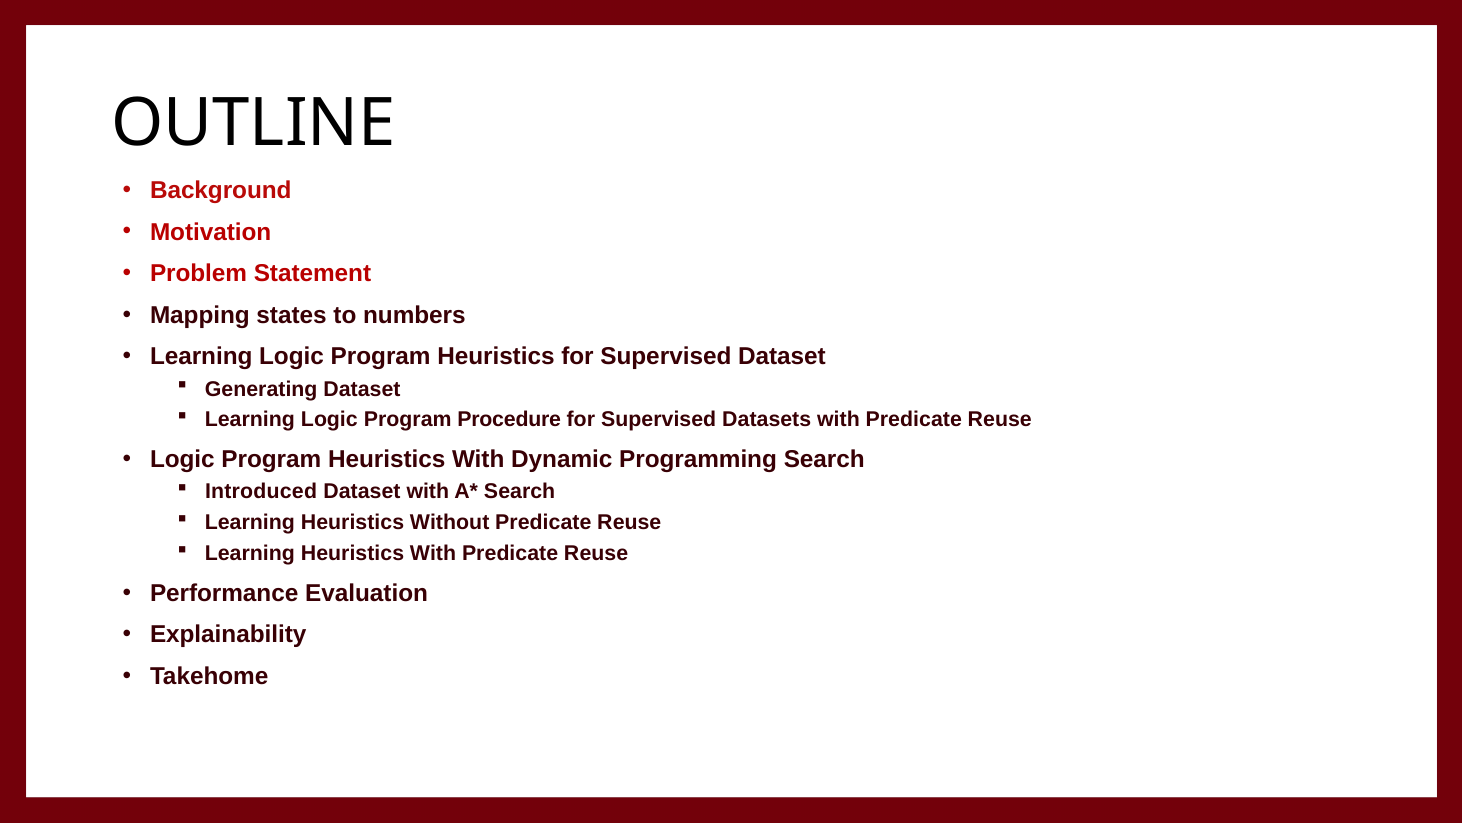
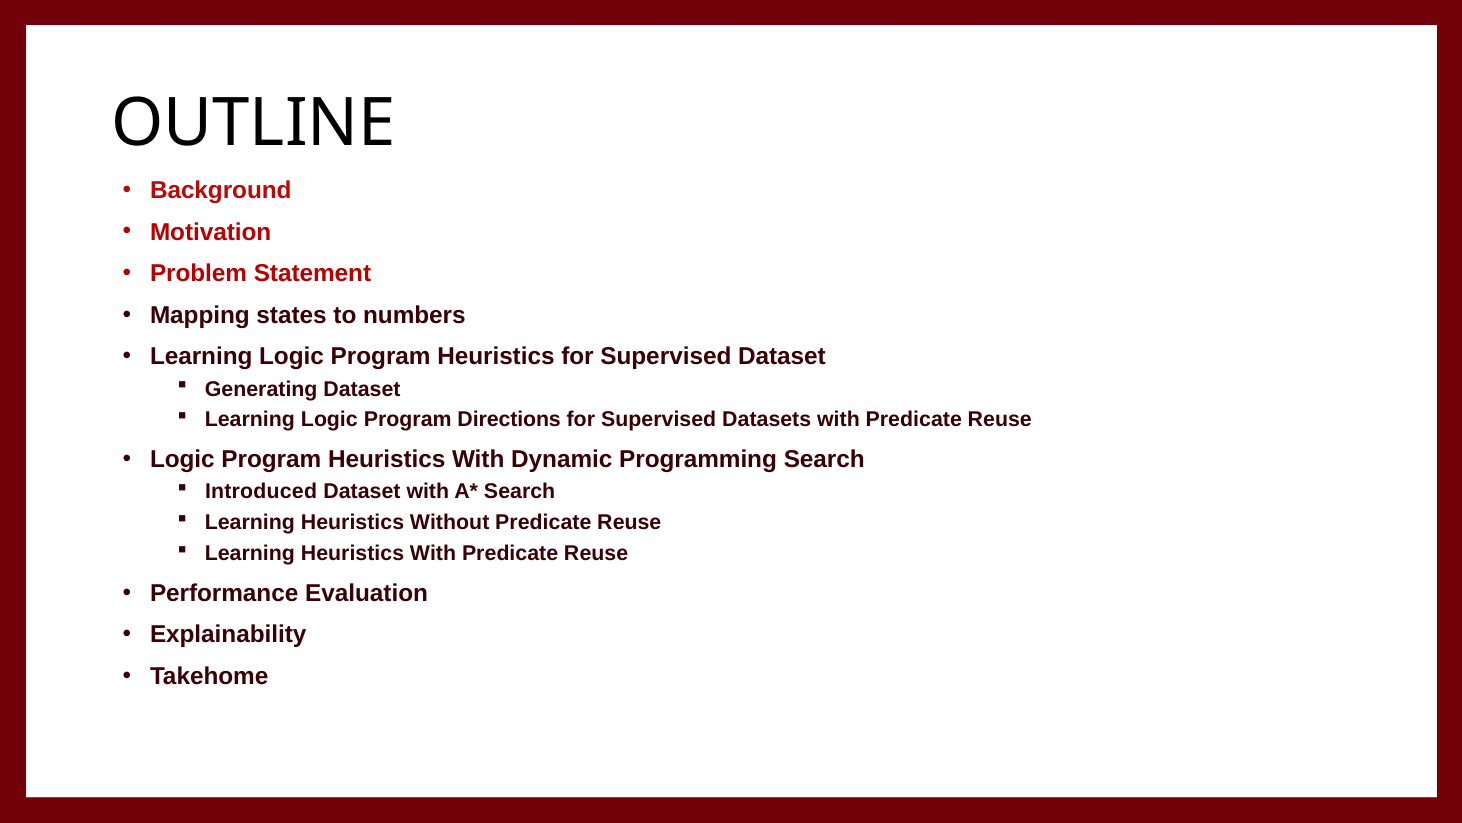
Procedure: Procedure -> Directions
